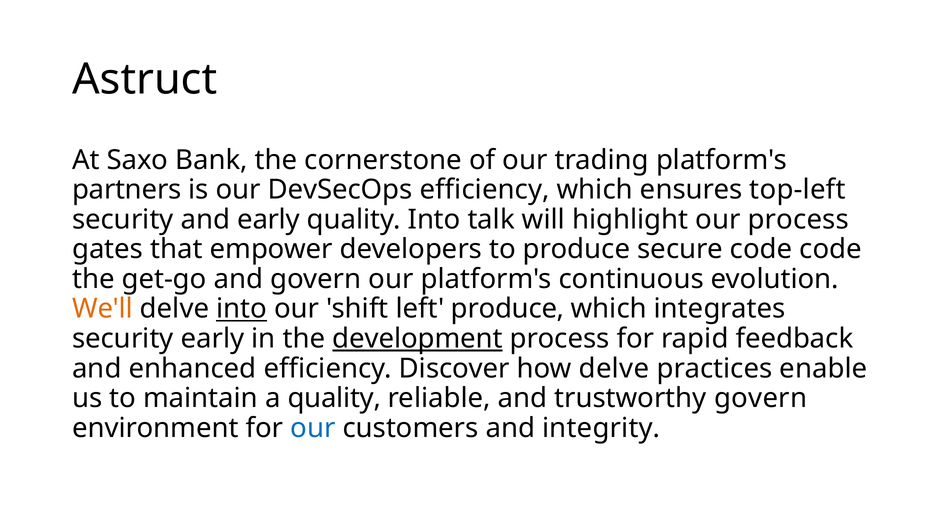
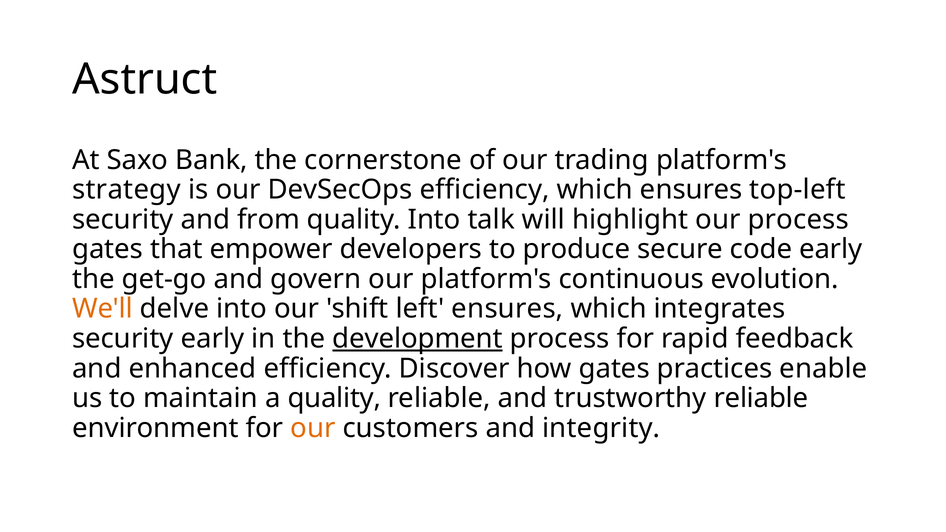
partners: partners -> strategy
and early: early -> from
code code: code -> early
into at (242, 309) underline: present -> none
left produce: produce -> ensures
how delve: delve -> gates
trustworthy govern: govern -> reliable
our at (313, 428) colour: blue -> orange
